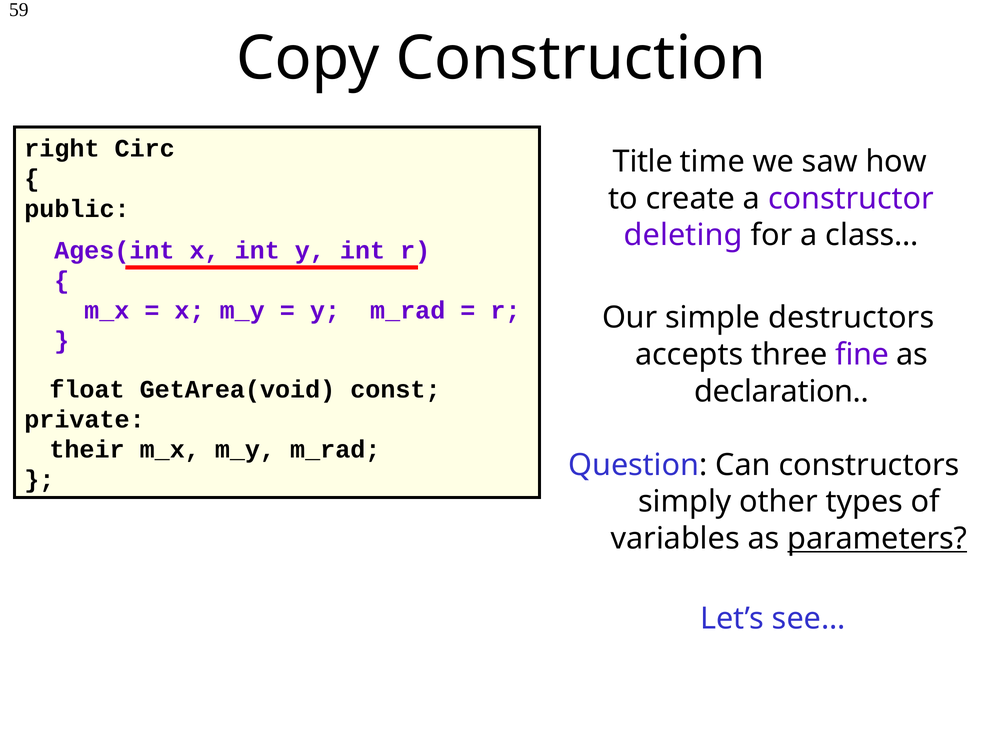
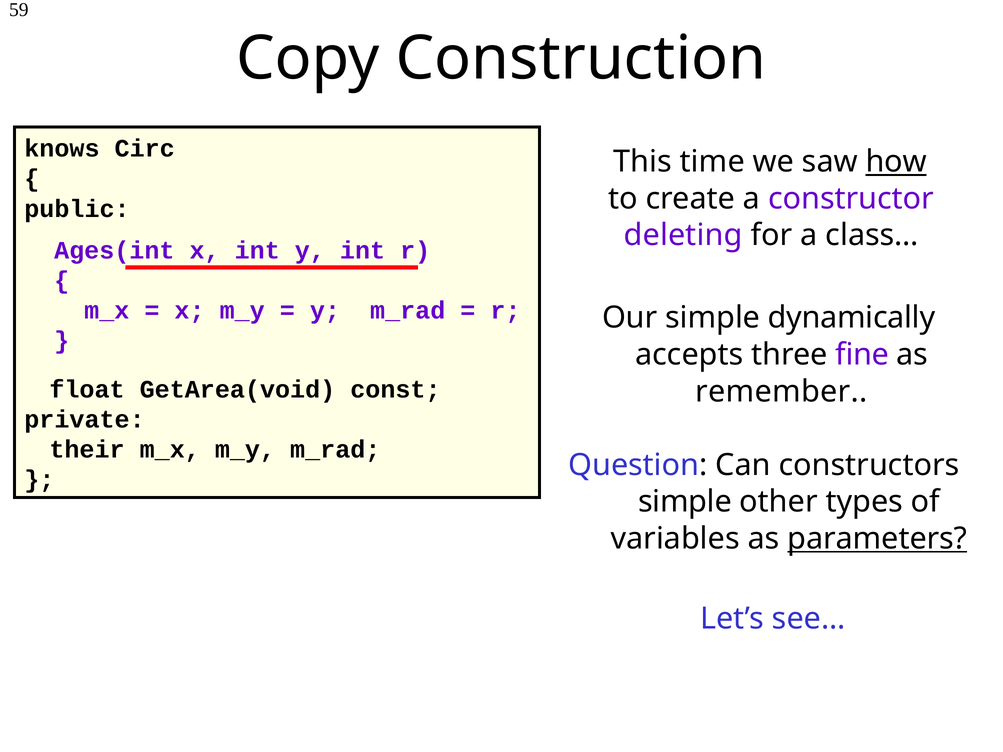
right: right -> knows
Title: Title -> This
how underline: none -> present
destructors: destructors -> dynamically
declaration: declaration -> remember
simply at (685, 502): simply -> simple
